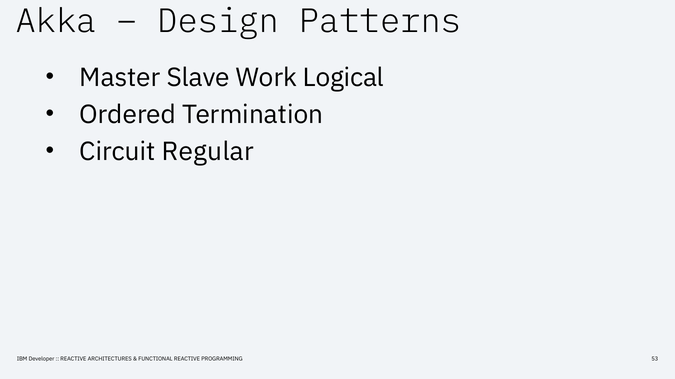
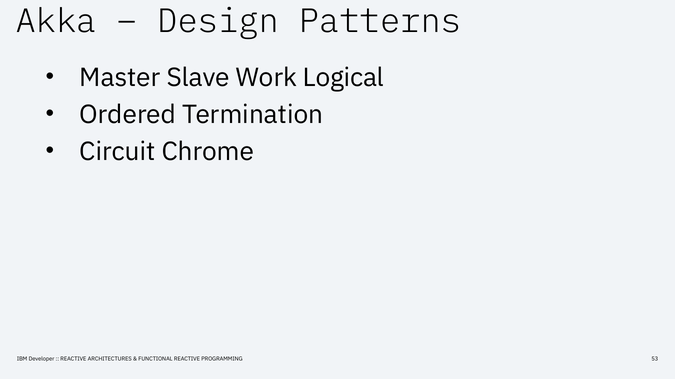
Regular: Regular -> Chrome
